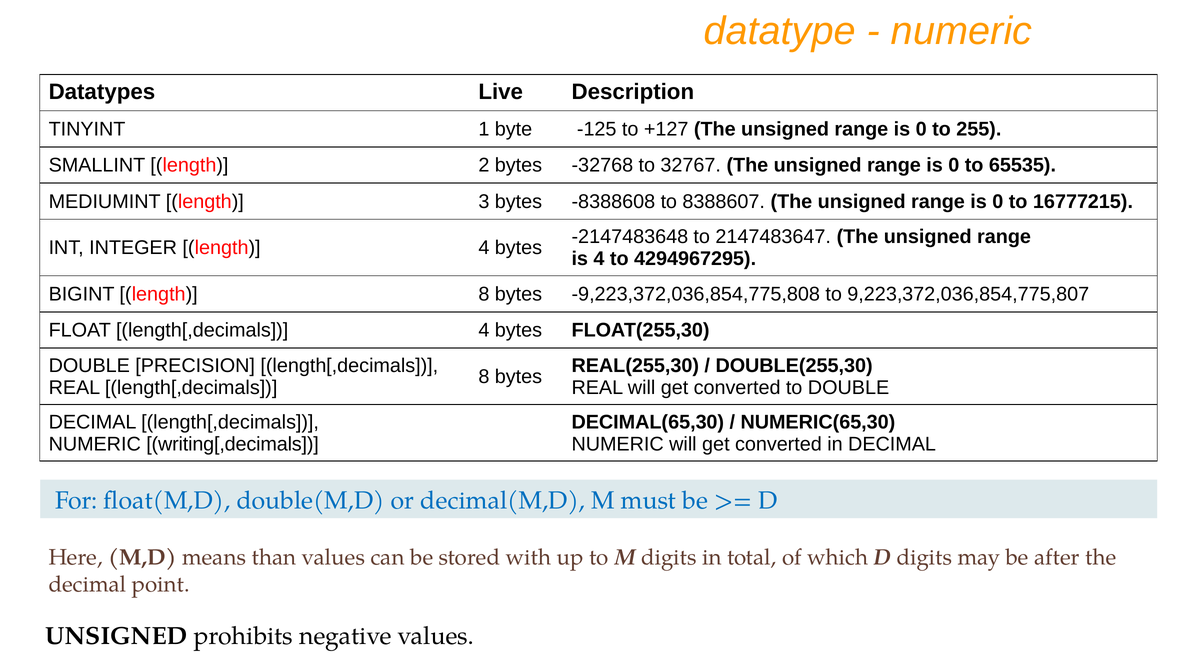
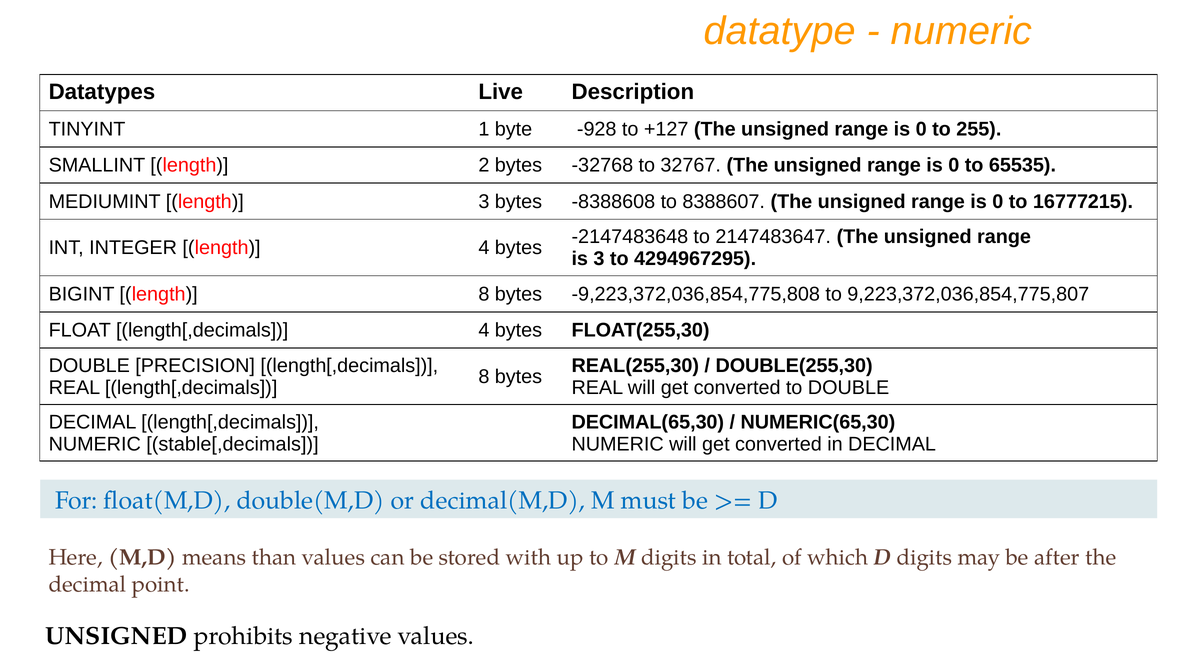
-125: -125 -> -928
is 4: 4 -> 3
writing[,decimals: writing[,decimals -> stable[,decimals
